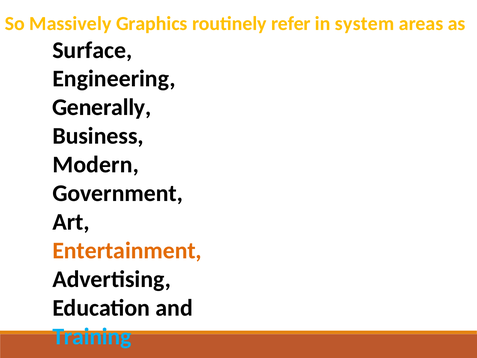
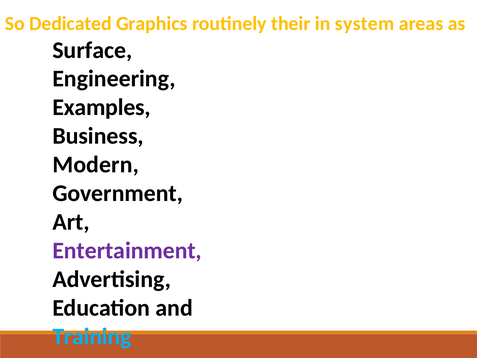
Massively: Massively -> Dedicated
refer: refer -> their
Generally: Generally -> Examples
Entertainment colour: orange -> purple
